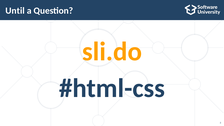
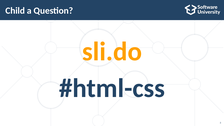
Until: Until -> Child
